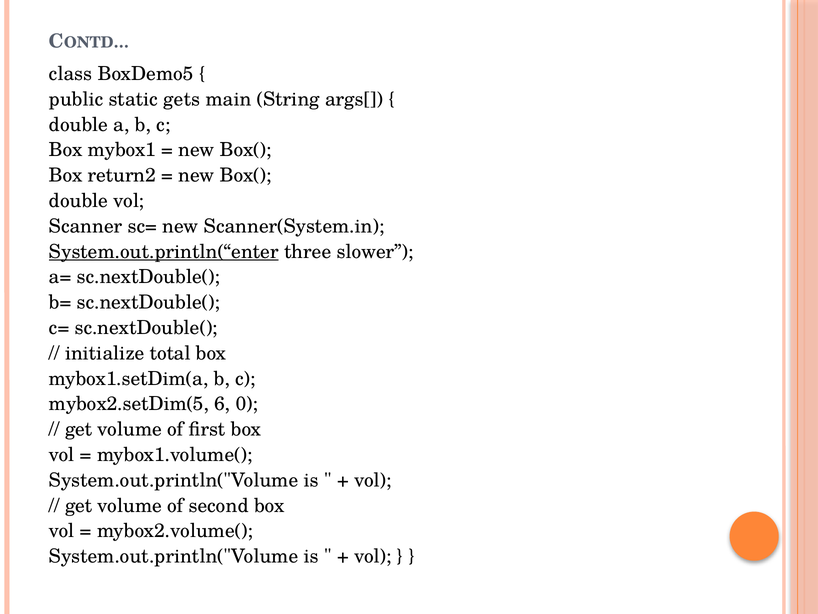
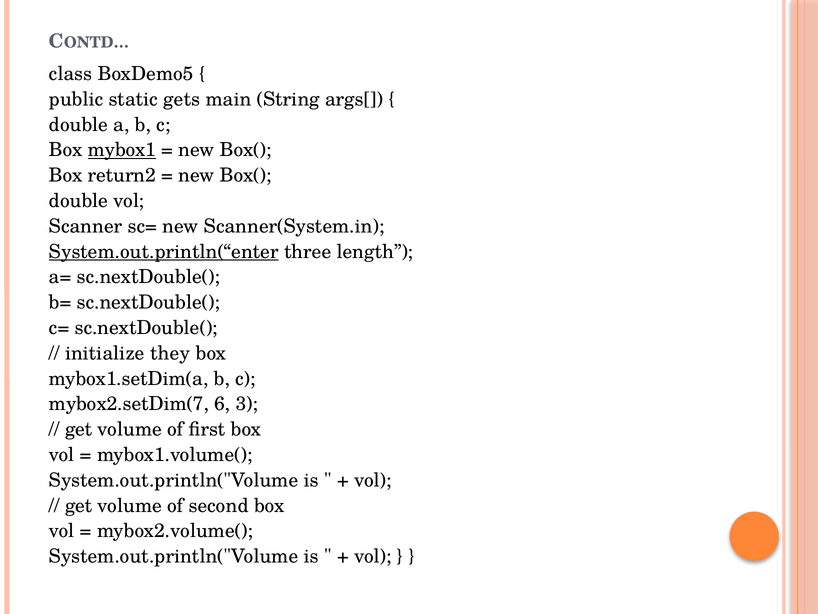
mybox1 underline: none -> present
slower: slower -> length
total: total -> they
mybox2.setDim(5: mybox2.setDim(5 -> mybox2.setDim(7
0: 0 -> 3
